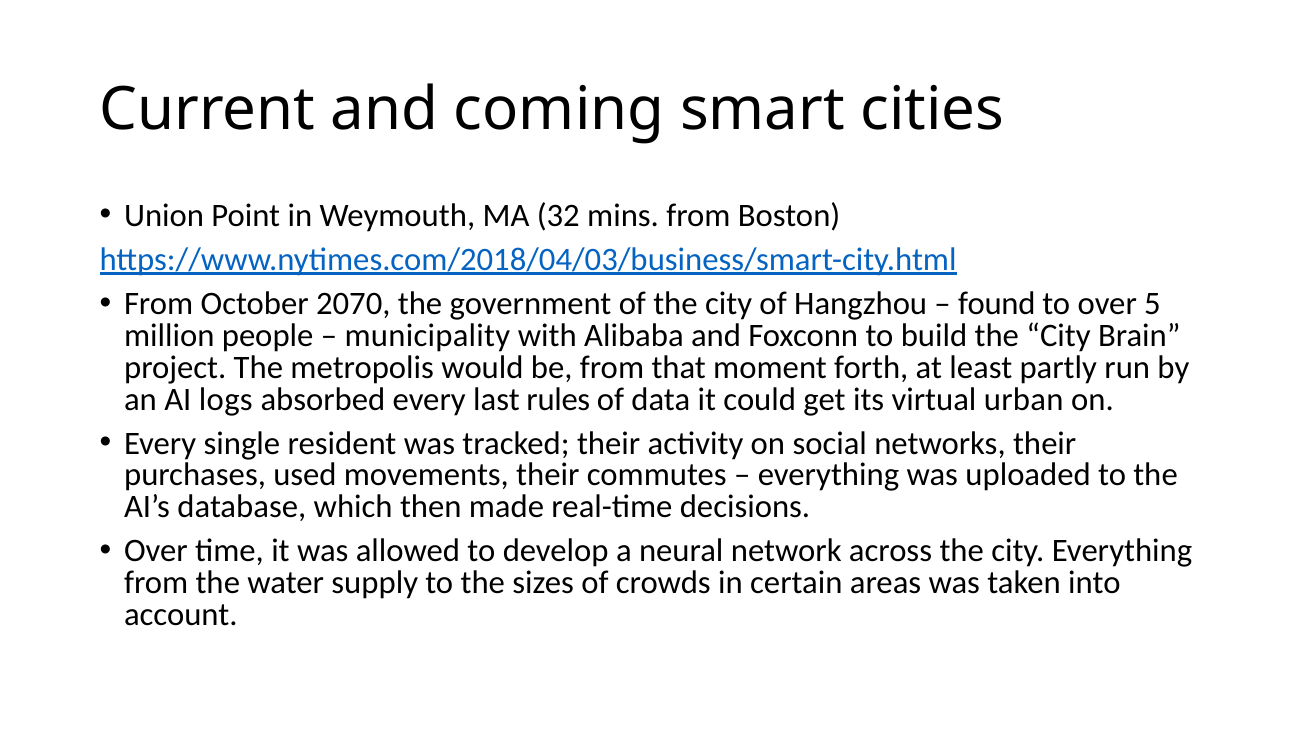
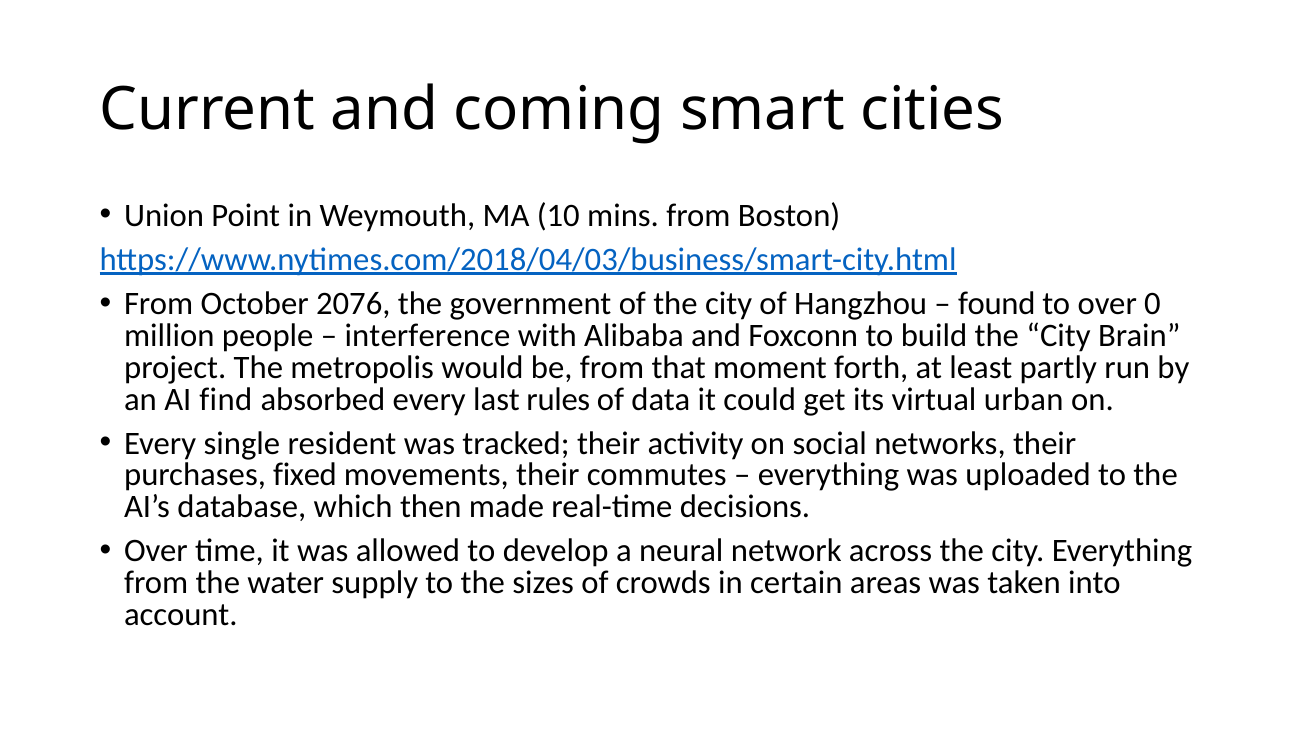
32: 32 -> 10
2070: 2070 -> 2076
5: 5 -> 0
municipality: municipality -> interference
logs: logs -> find
used: used -> fixed
